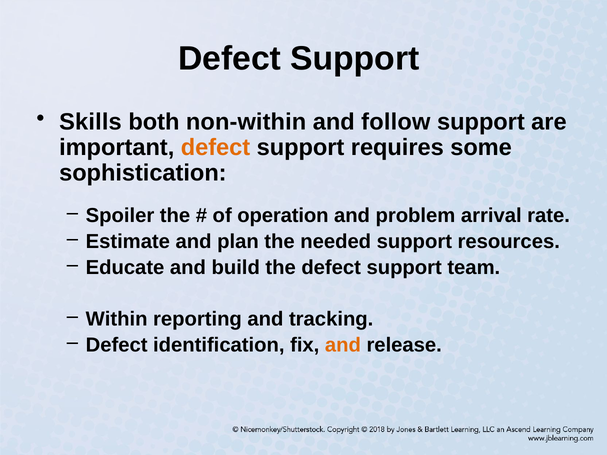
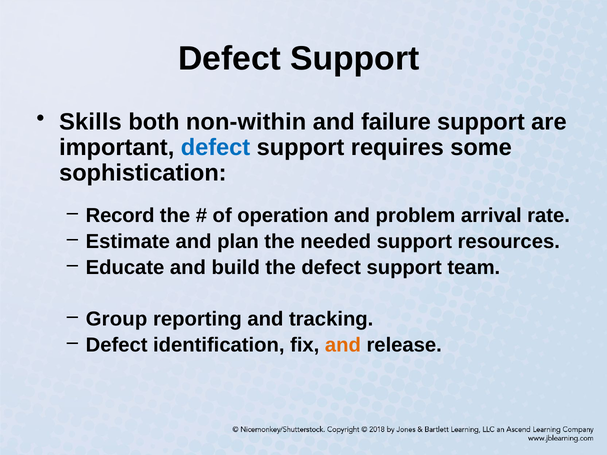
follow: follow -> failure
defect at (215, 147) colour: orange -> blue
Spoiler: Spoiler -> Record
Within: Within -> Group
